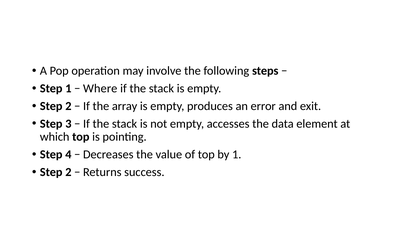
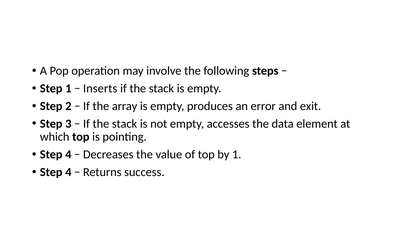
Where: Where -> Inserts
2 at (68, 172): 2 -> 4
